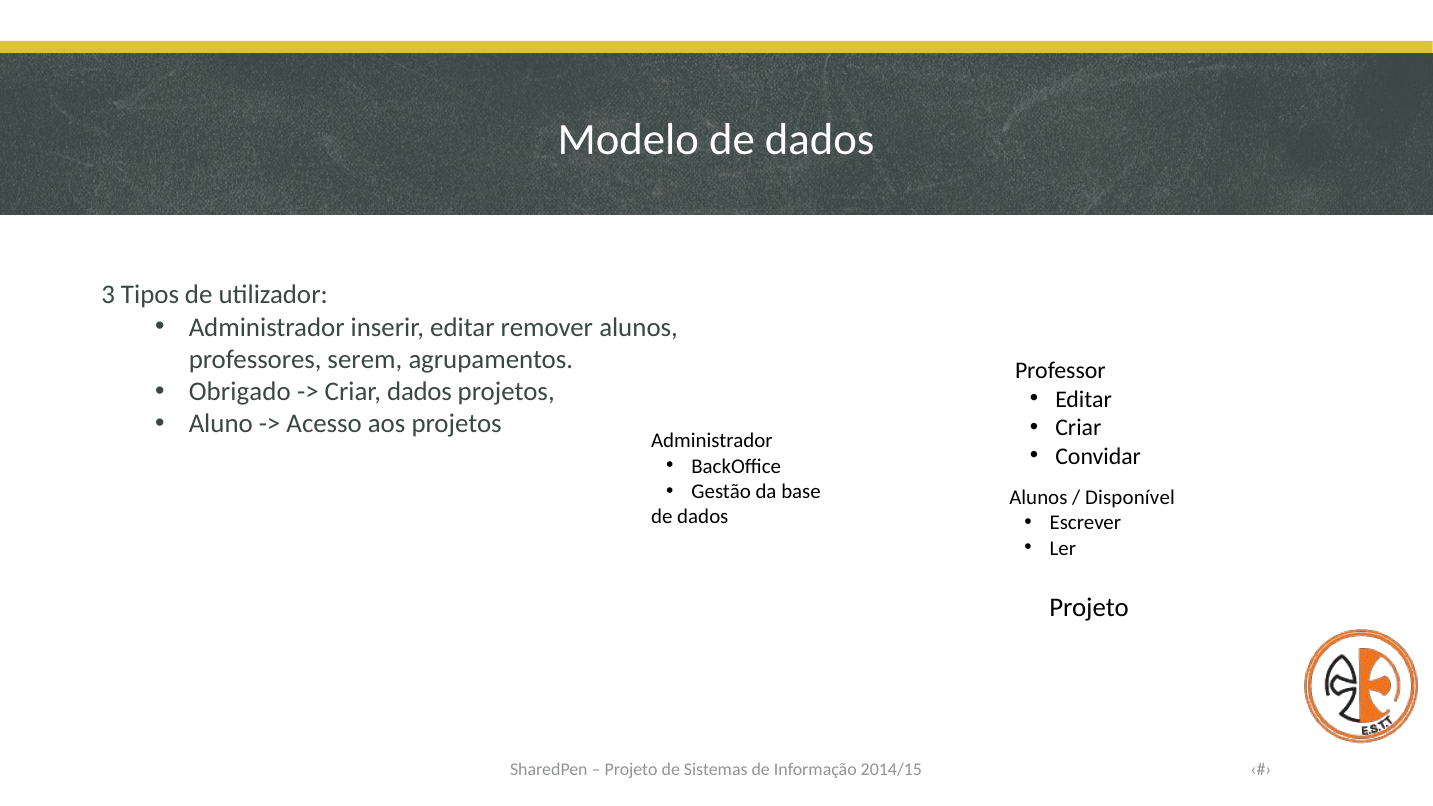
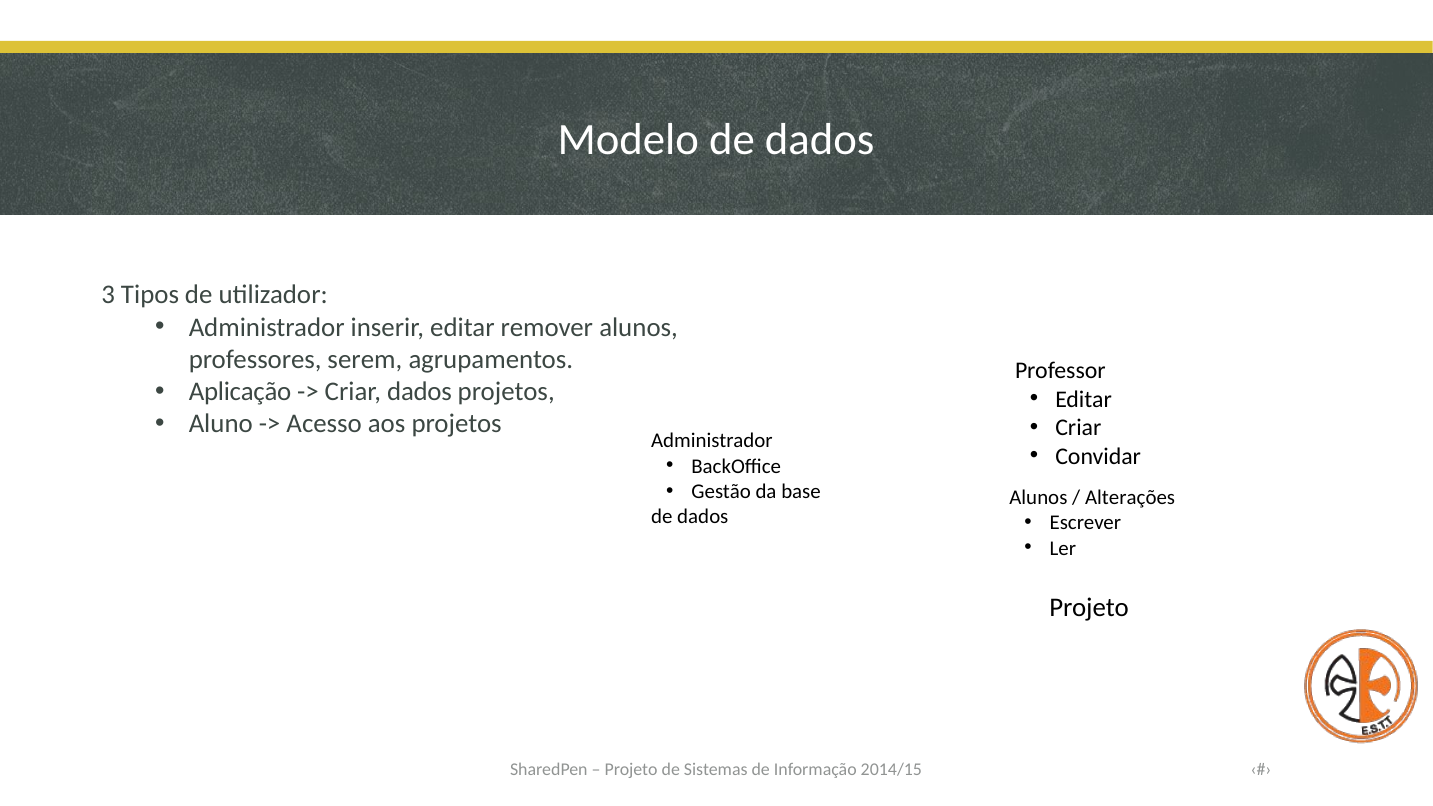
Obrigado: Obrigado -> Aplicação
Disponível: Disponível -> Alterações
